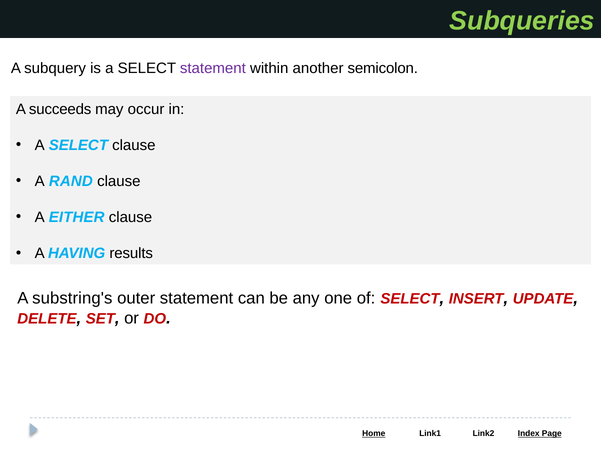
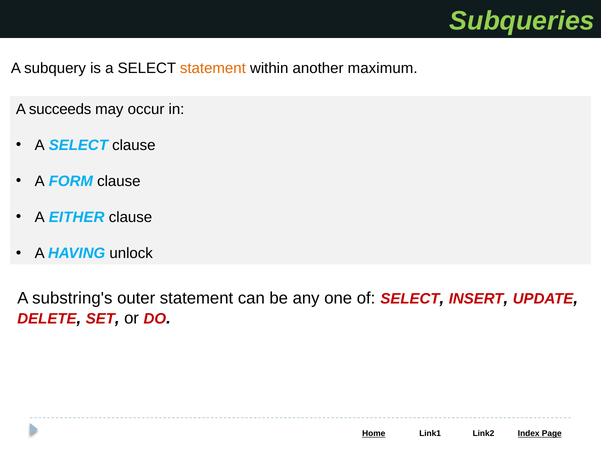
statement at (213, 68) colour: purple -> orange
semicolon: semicolon -> maximum
RAND: RAND -> FORM
results: results -> unlock
